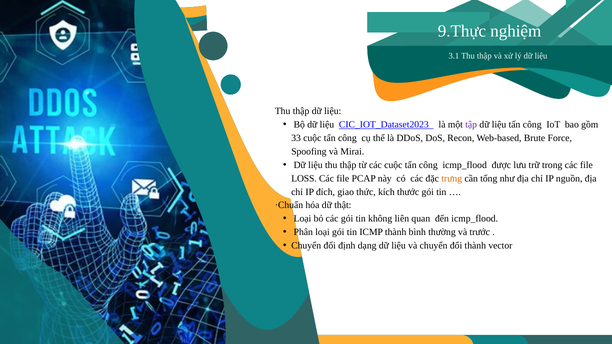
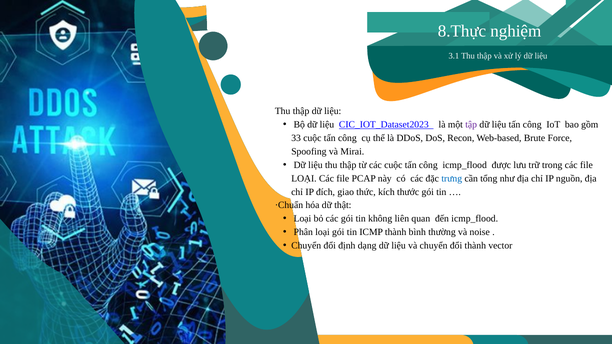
9.Thực: 9.Thực -> 8.Thực
LOSS at (304, 179): LOSS -> LOẠI
trưng colour: orange -> blue
trước: trước -> noise
